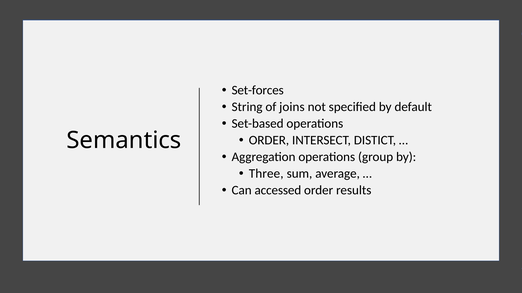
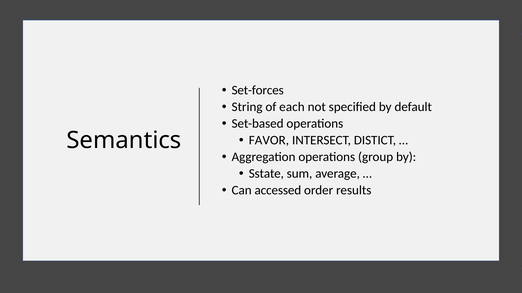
joins: joins -> each
ORDER at (269, 141): ORDER -> FAVOR
Three: Three -> Sstate
